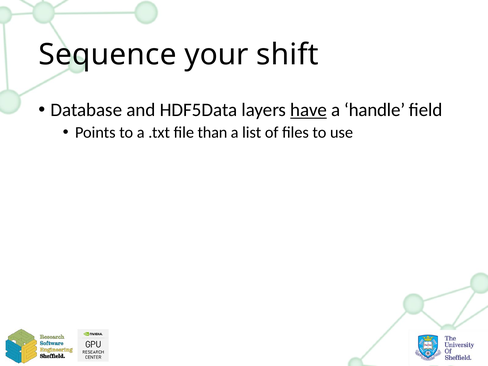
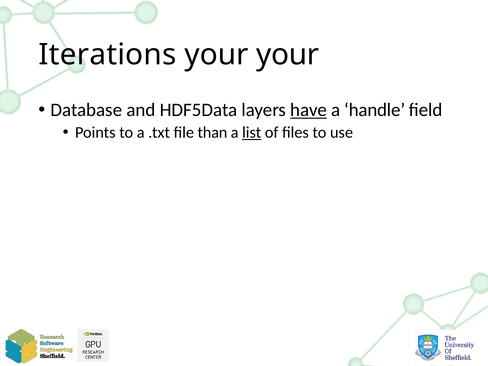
Sequence: Sequence -> Iterations
your shift: shift -> your
list underline: none -> present
